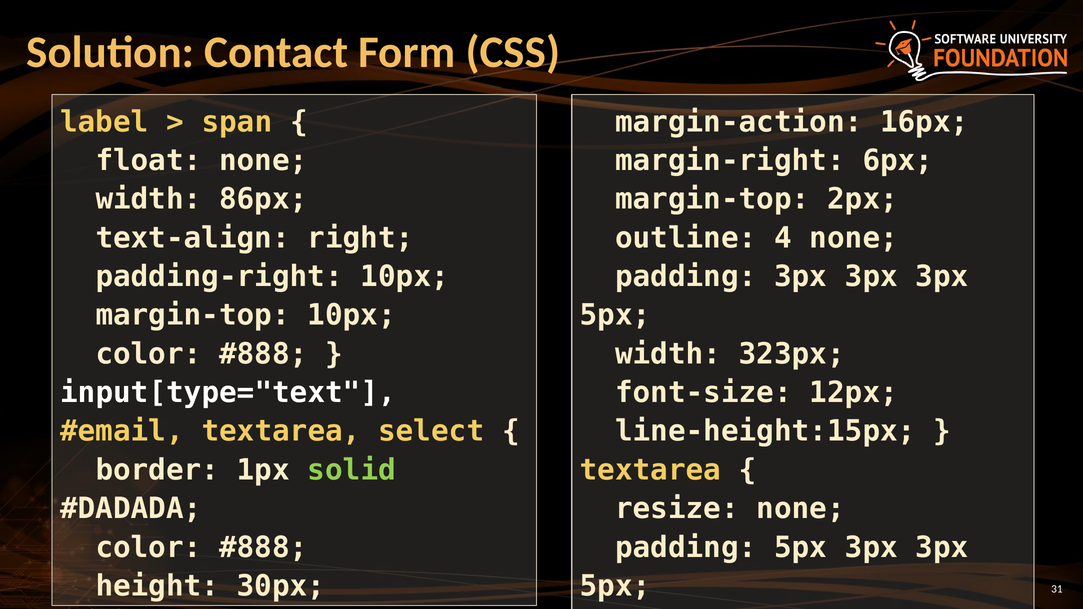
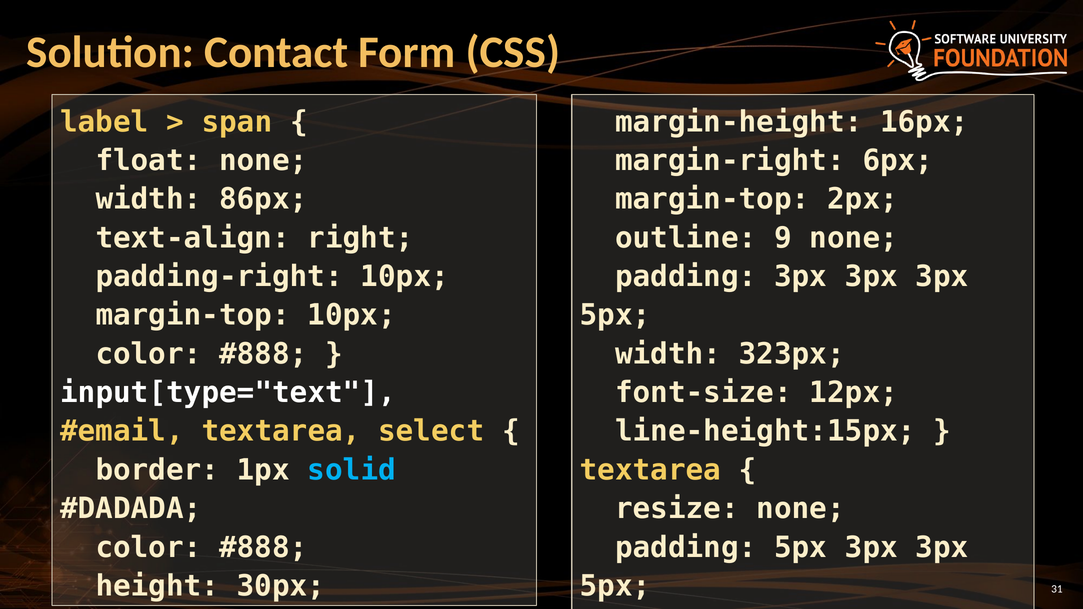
margin-action: margin-action -> margin-height
4: 4 -> 9
solid colour: light green -> light blue
